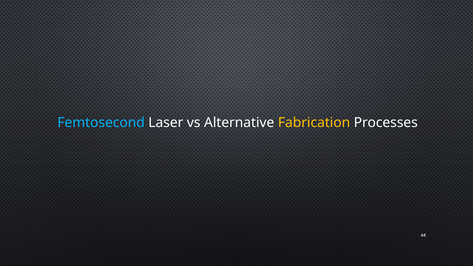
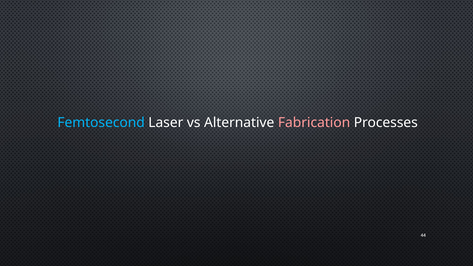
Fabrication colour: yellow -> pink
